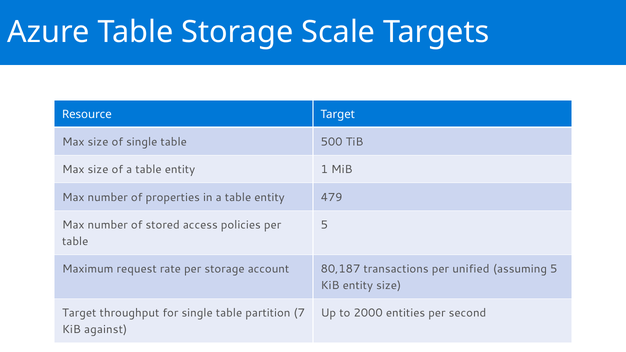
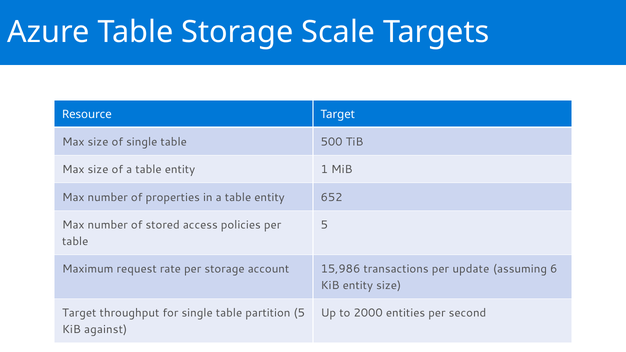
479: 479 -> 652
80,187: 80,187 -> 15,986
unified: unified -> update
assuming 5: 5 -> 6
partition 7: 7 -> 5
